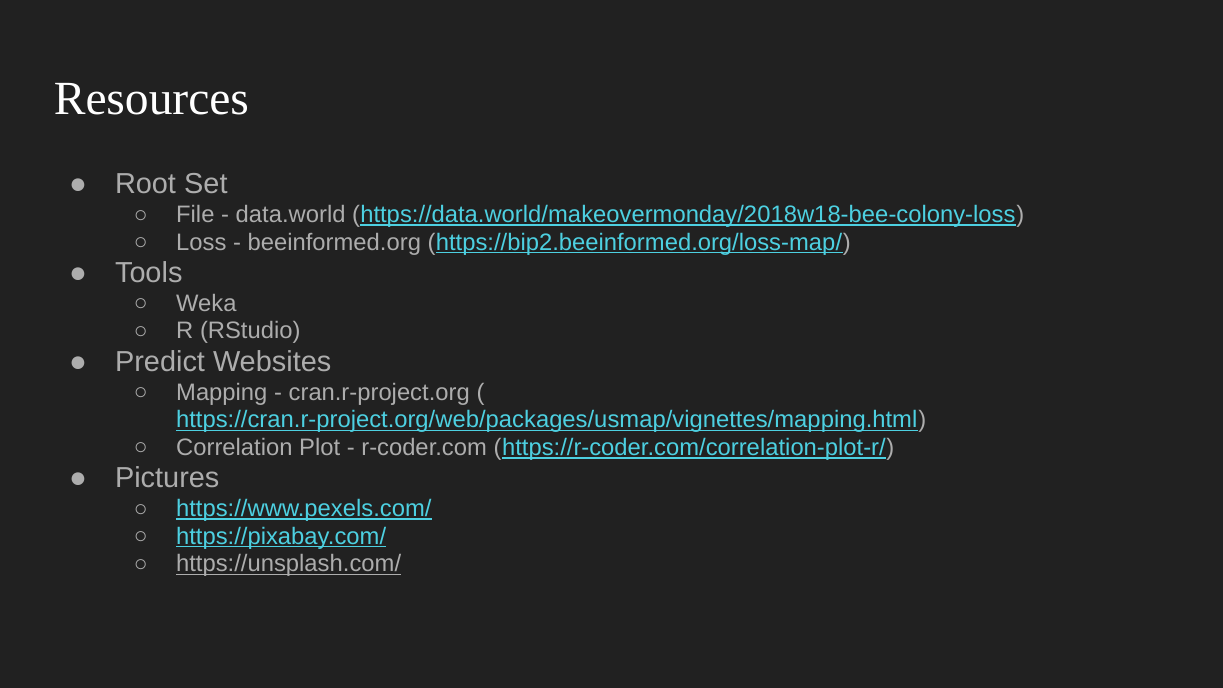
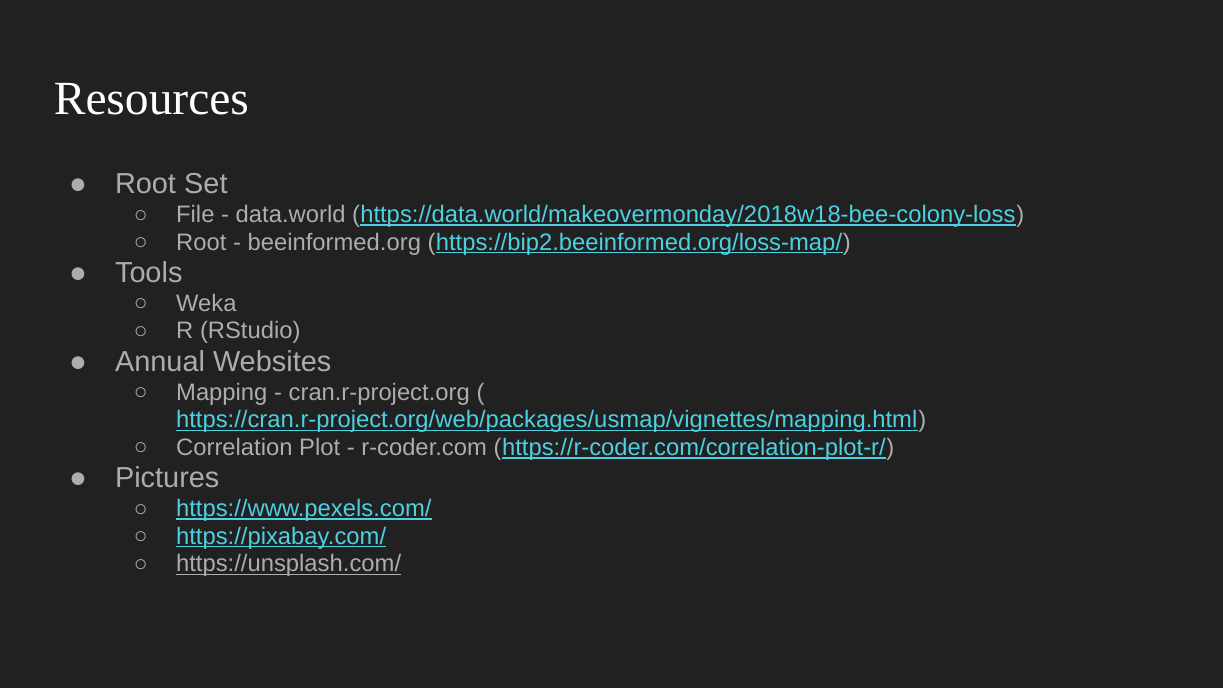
Loss at (201, 242): Loss -> Root
Predict: Predict -> Annual
